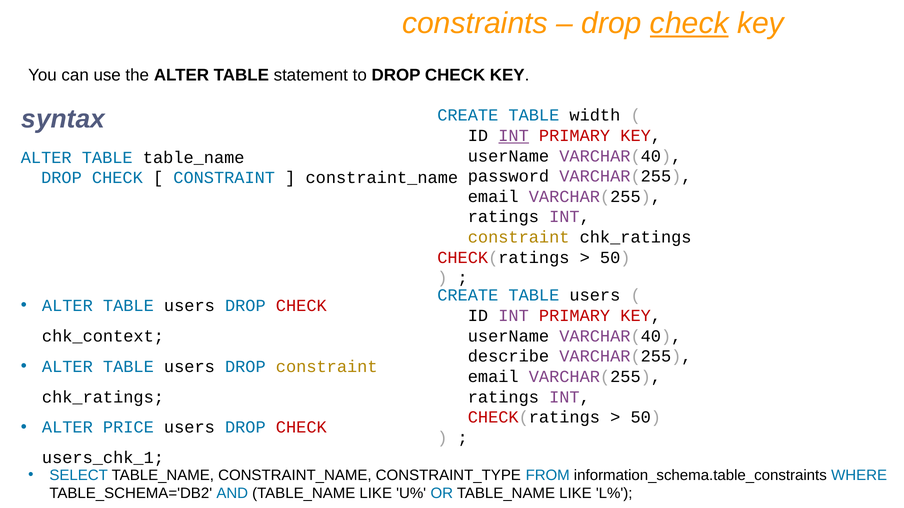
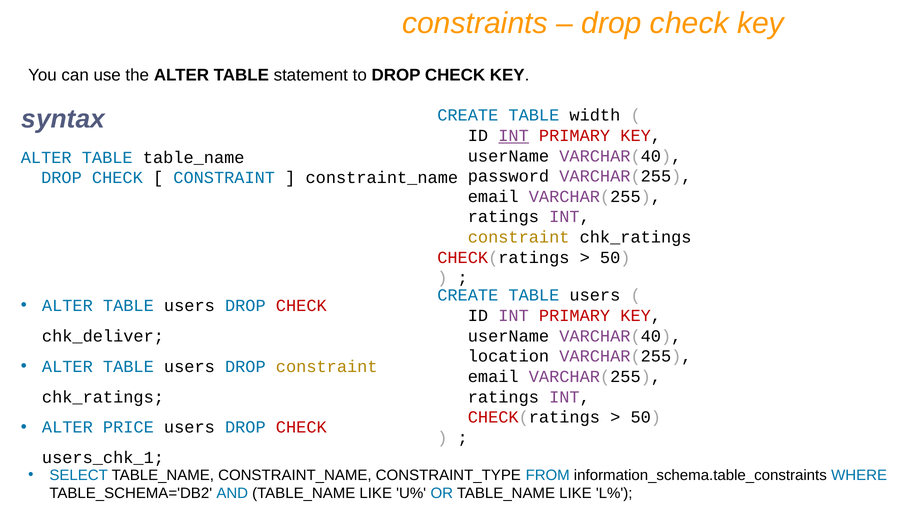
check at (689, 24) underline: present -> none
chk_context: chk_context -> chk_deliver
describe: describe -> location
